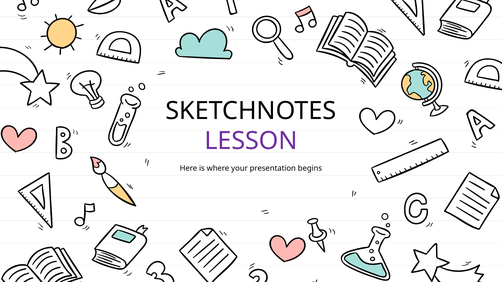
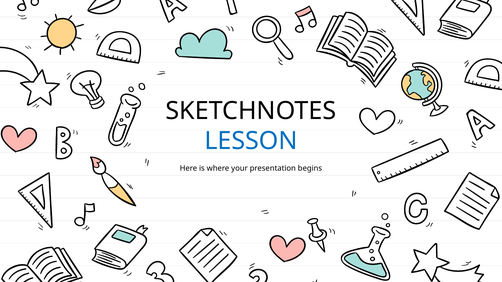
LESSON colour: purple -> blue
